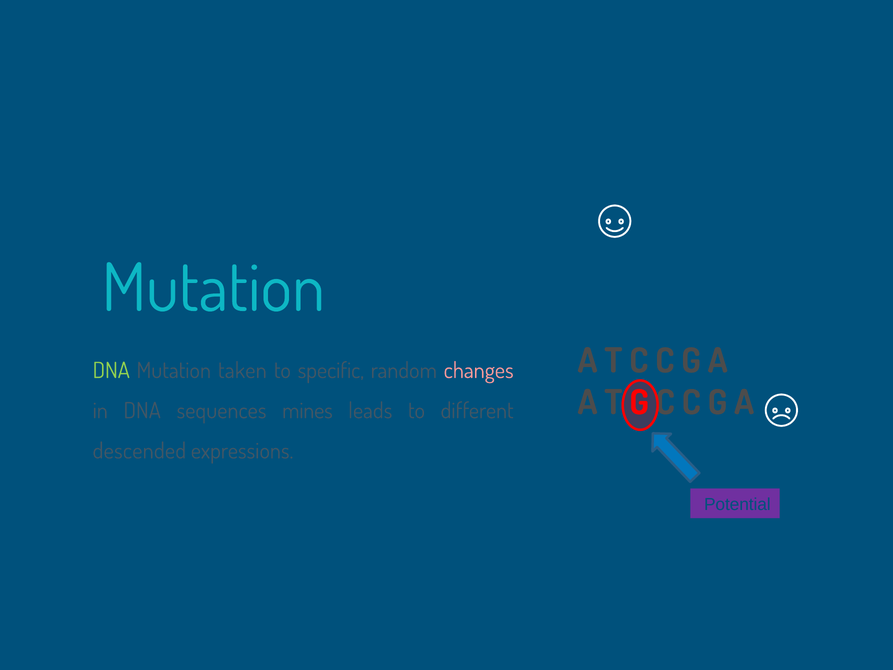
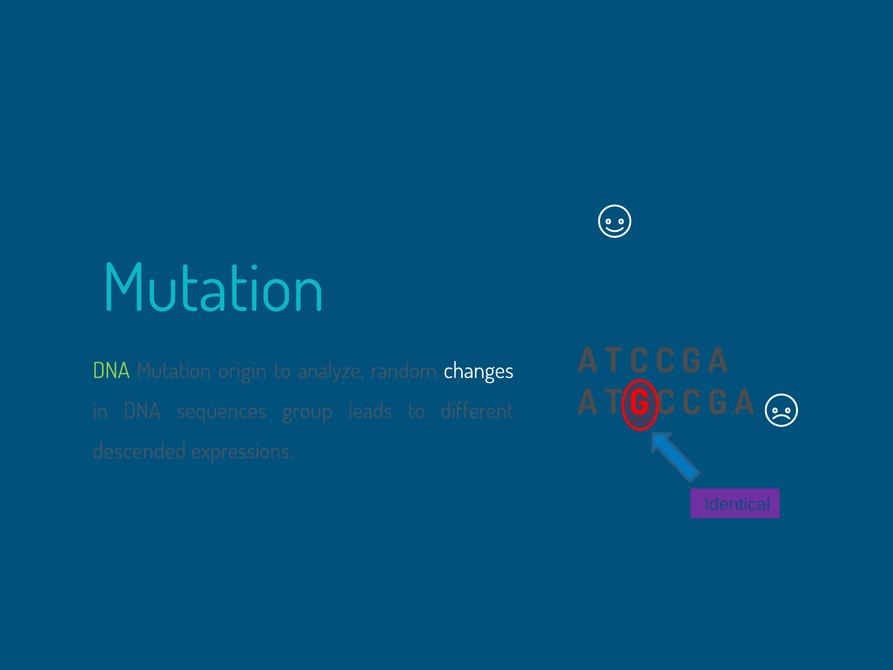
taken: taken -> origin
specific: specific -> analyze
changes colour: pink -> white
mines: mines -> group
Potential: Potential -> Identical
